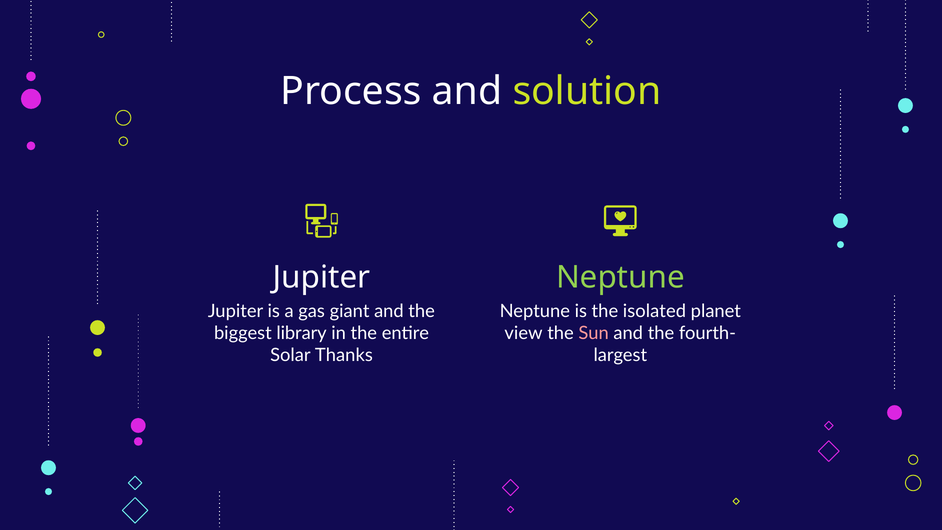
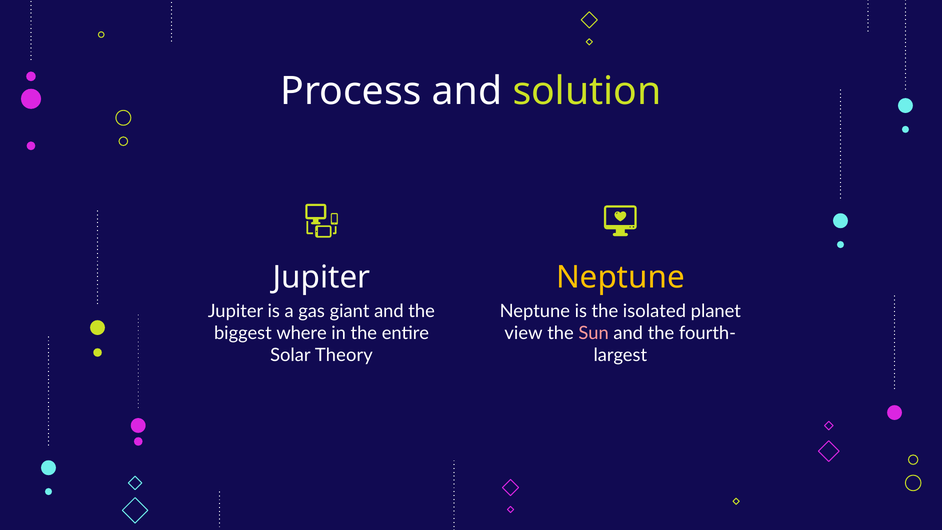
Neptune at (620, 278) colour: light green -> yellow
library: library -> where
Thanks: Thanks -> Theory
